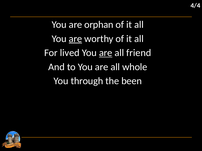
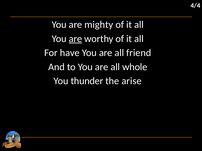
orphan: orphan -> mighty
lived: lived -> have
are at (106, 53) underline: present -> none
through: through -> thunder
been: been -> arise
